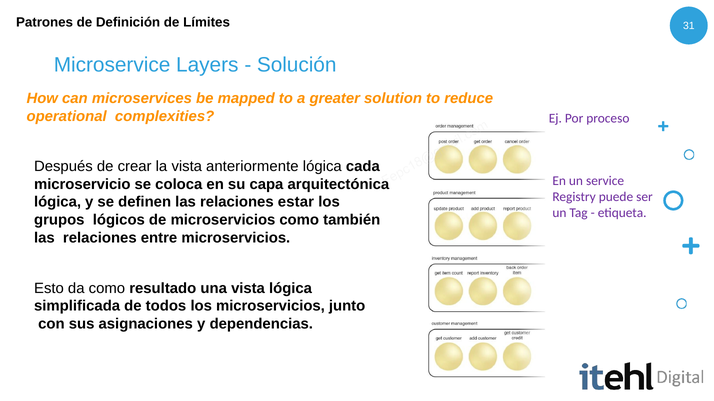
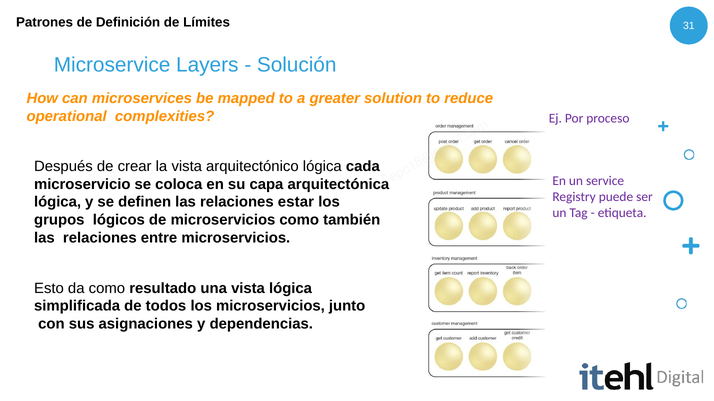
anteriormente: anteriormente -> arquitectónico
